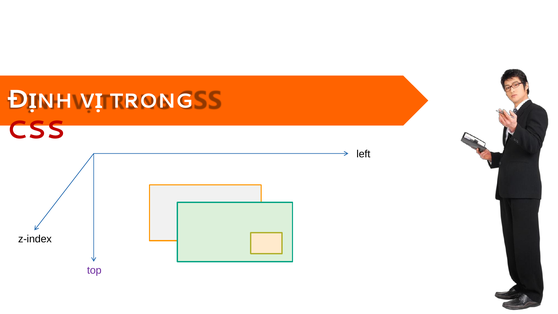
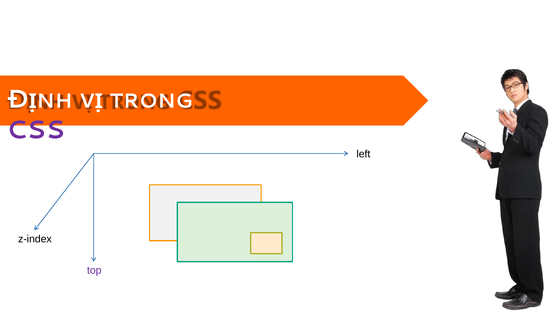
CSS colour: red -> purple
